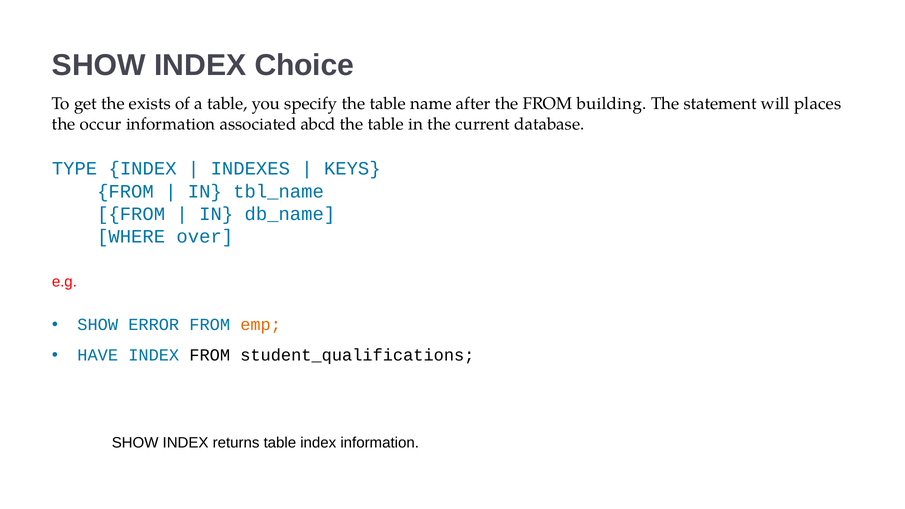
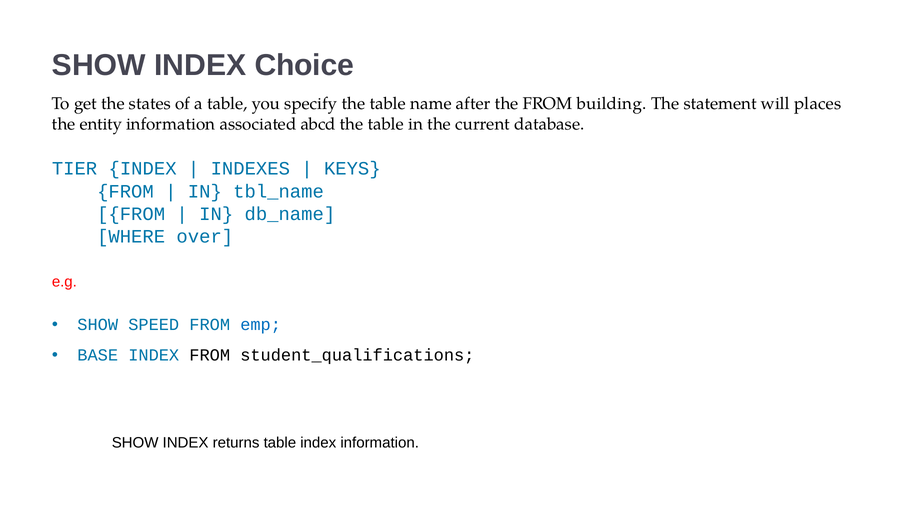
exists: exists -> states
occur: occur -> entity
TYPE: TYPE -> TIER
ERROR: ERROR -> SPEED
emp colour: orange -> blue
HAVE: HAVE -> BASE
